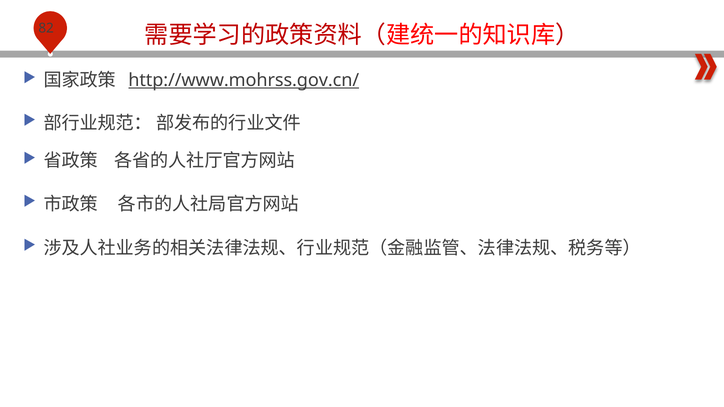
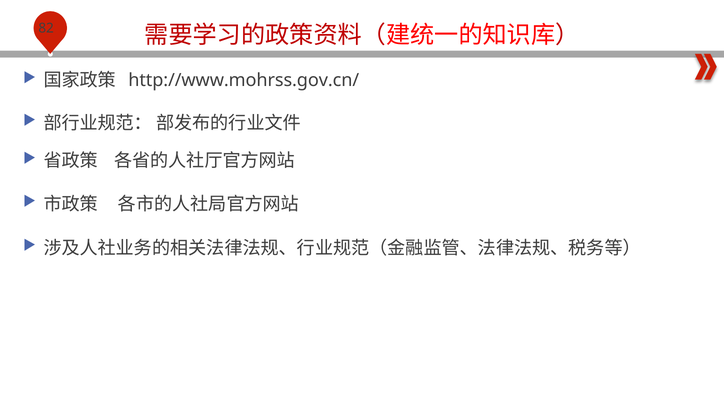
http://www.mohrss.gov.cn/ underline: present -> none
